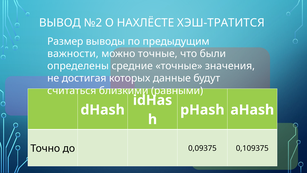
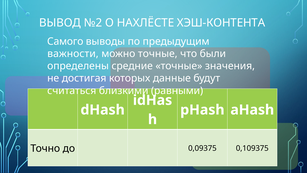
ХЭШ-ТРАТИТСЯ: ХЭШ-ТРАТИТСЯ -> ХЭШ-КОНТЕНТА
Размер: Размер -> Самого
